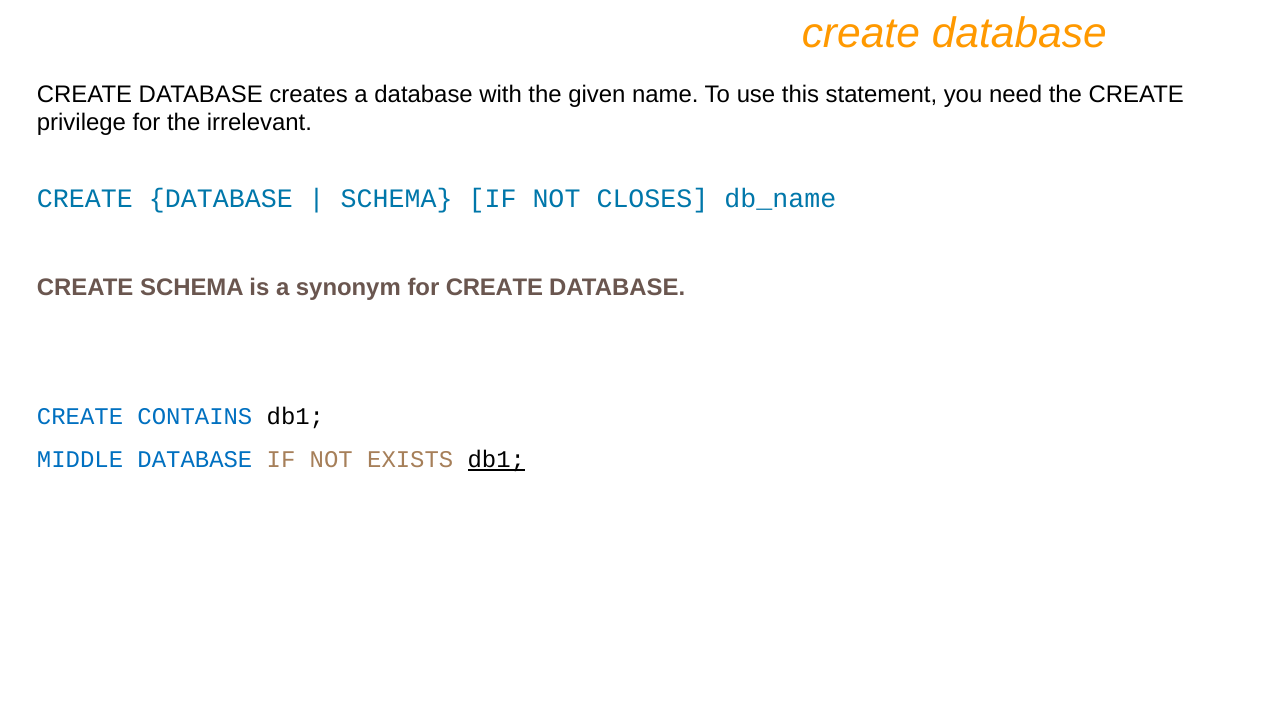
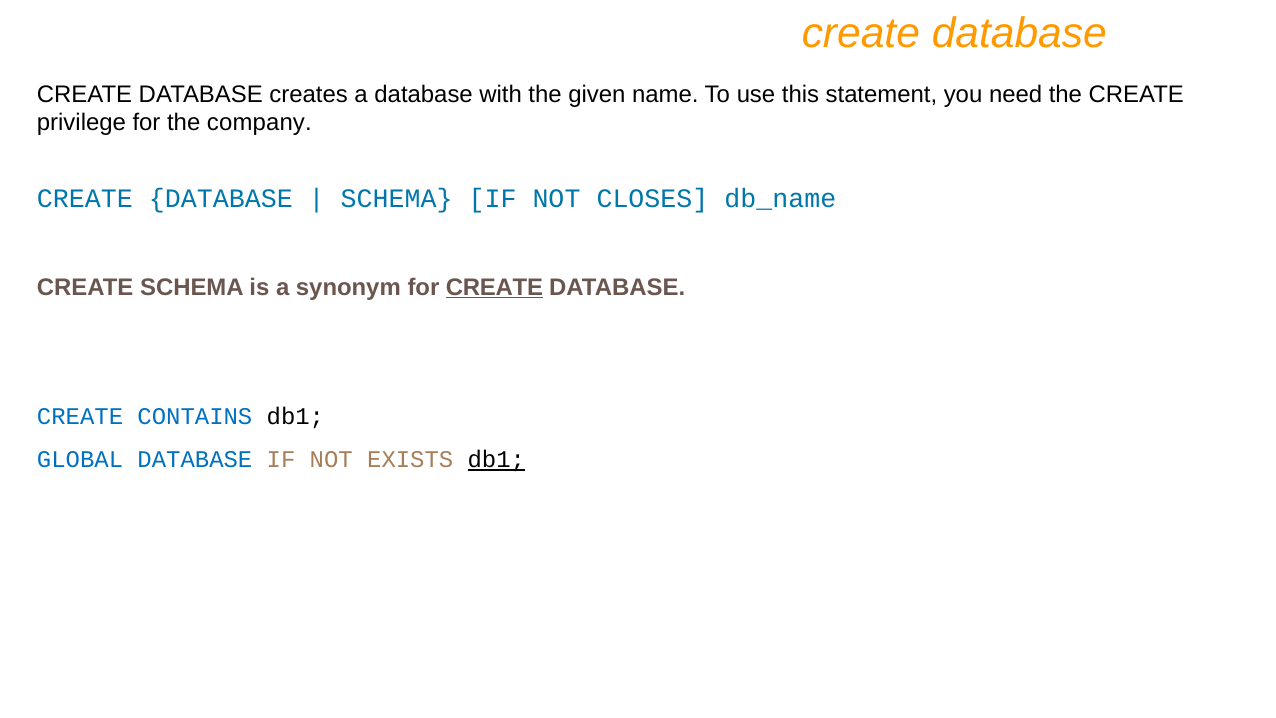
irrelevant: irrelevant -> company
CREATE at (494, 287) underline: none -> present
MIDDLE: MIDDLE -> GLOBAL
